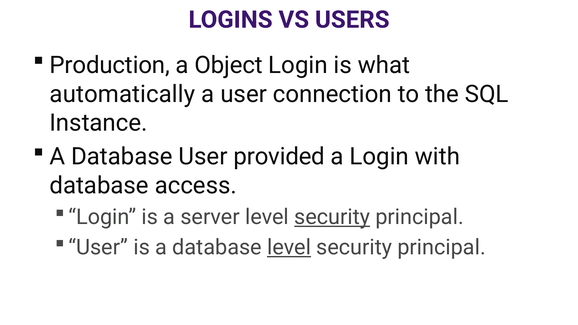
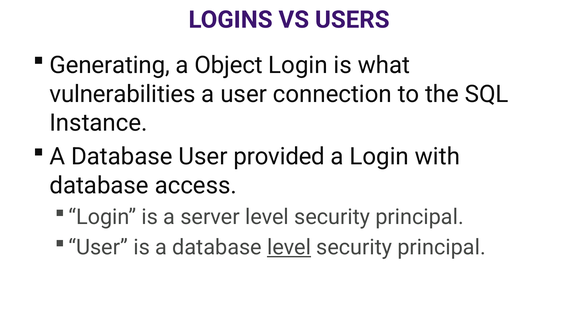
Production: Production -> Generating
automatically: automatically -> vulnerabilities
security at (332, 217) underline: present -> none
